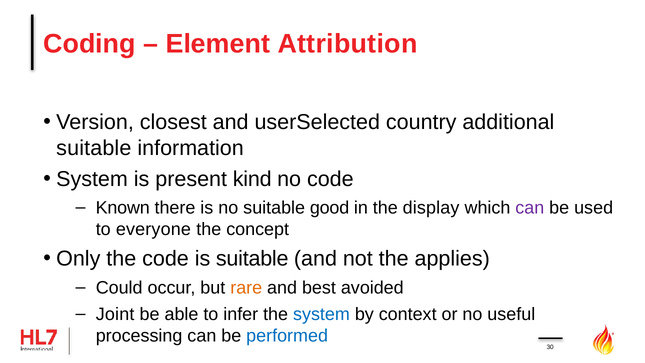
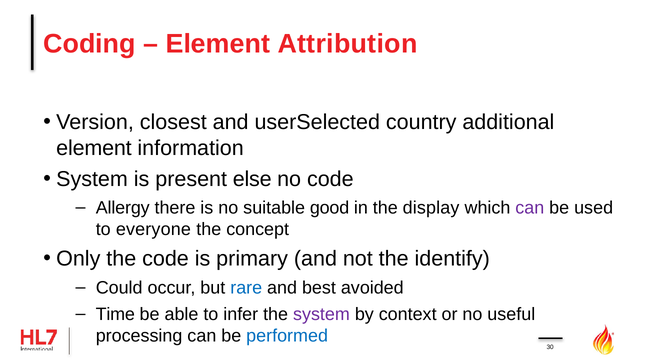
suitable at (94, 148): suitable -> element
kind: kind -> else
Known: Known -> Allergy
is suitable: suitable -> primary
applies: applies -> identify
rare colour: orange -> blue
Joint: Joint -> Time
system at (321, 314) colour: blue -> purple
